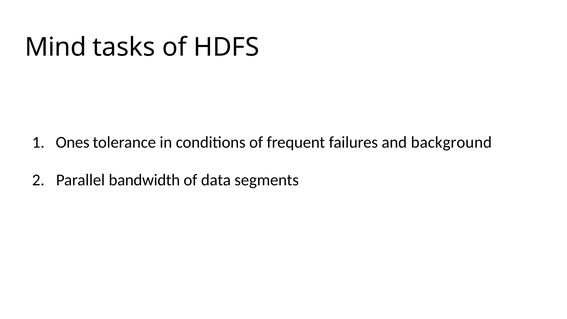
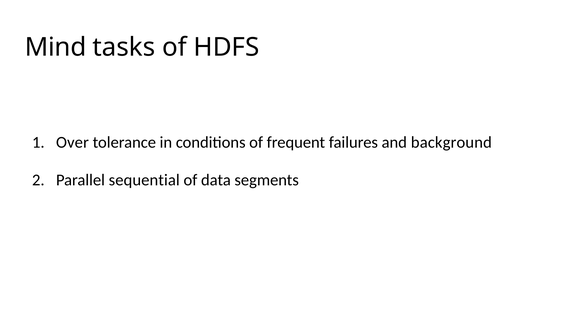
Ones: Ones -> Over
bandwidth: bandwidth -> sequential
